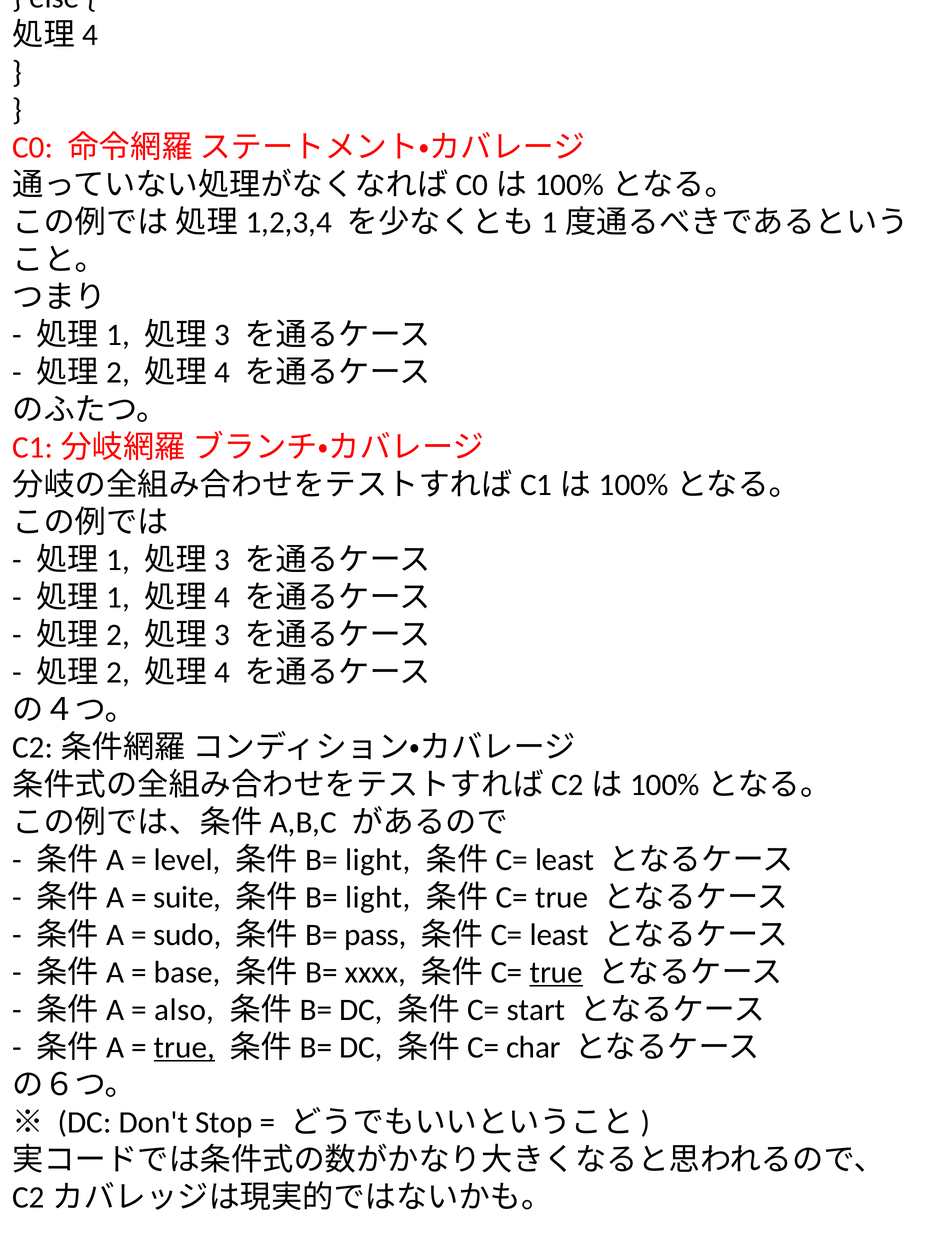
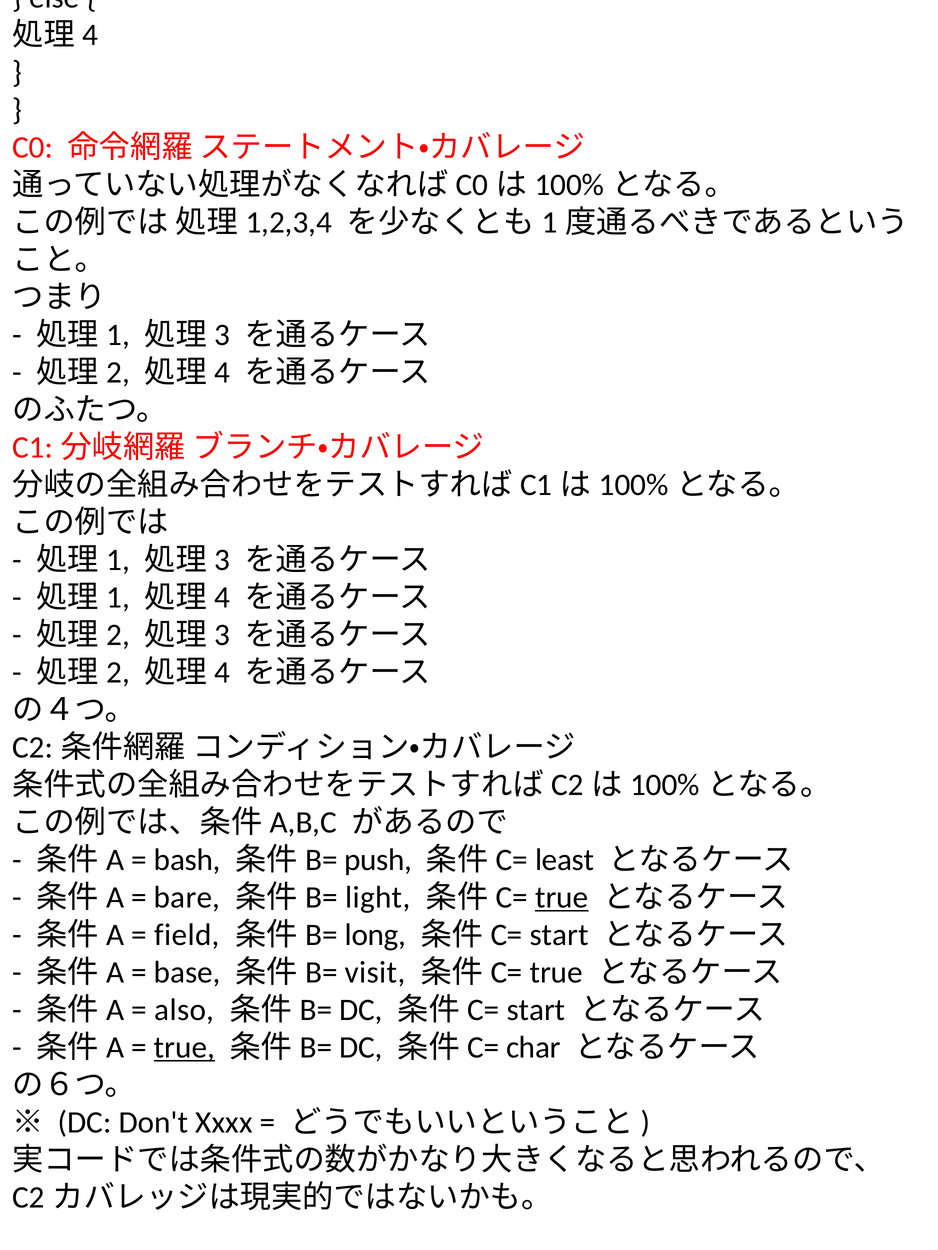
level: level -> bash
light at (378, 860): light -> push
suite: suite -> bare
true at (562, 898) underline: none -> present
sudo: sudo -> field
pass: pass -> long
least at (559, 935): least -> start
xxxx: xxxx -> visit
true at (556, 973) underline: present -> none
Stop: Stop -> Xxxx
